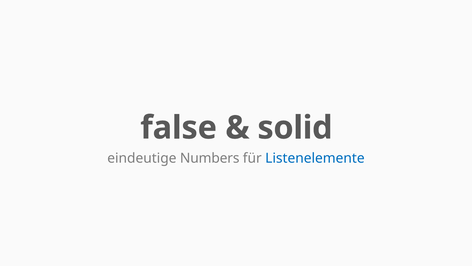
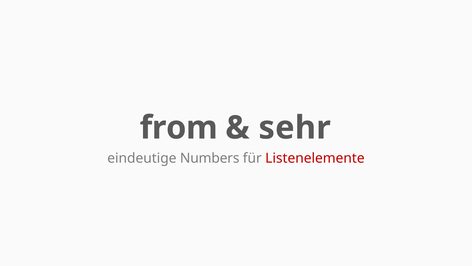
false: false -> from
solid: solid -> sehr
Listenelemente colour: blue -> red
